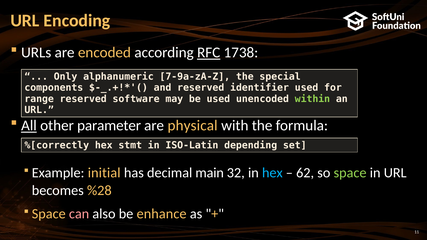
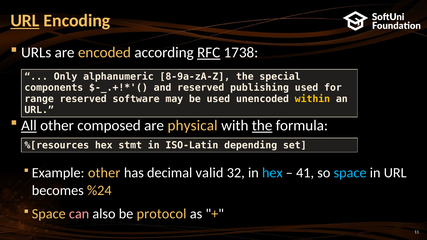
URL at (25, 21) underline: none -> present
7-9a-zA-Z: 7-9a-zA-Z -> 8-9a-zA-Z
identifier: identifier -> publishing
within colour: light green -> yellow
parameter: parameter -> composed
the at (262, 126) underline: none -> present
%[correctly: %[correctly -> %[resources
Example initial: initial -> other
main: main -> valid
62: 62 -> 41
space at (350, 173) colour: light green -> light blue
%28: %28 -> %24
enhance: enhance -> protocol
